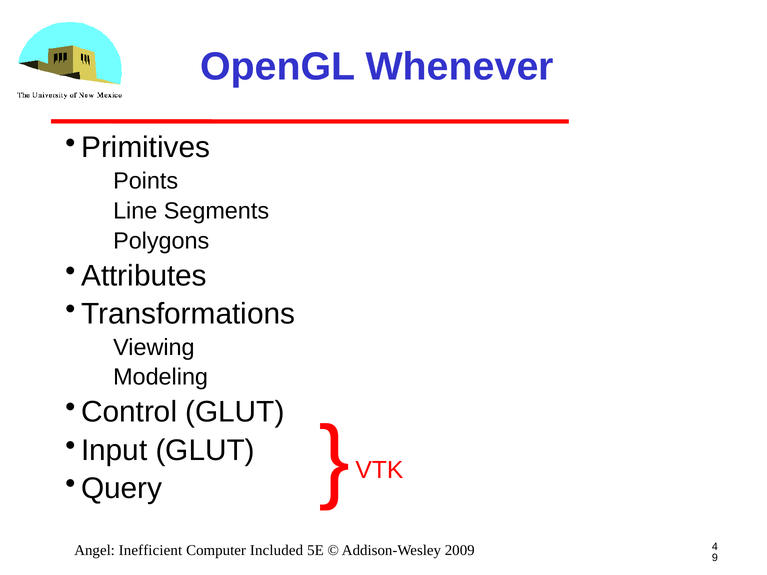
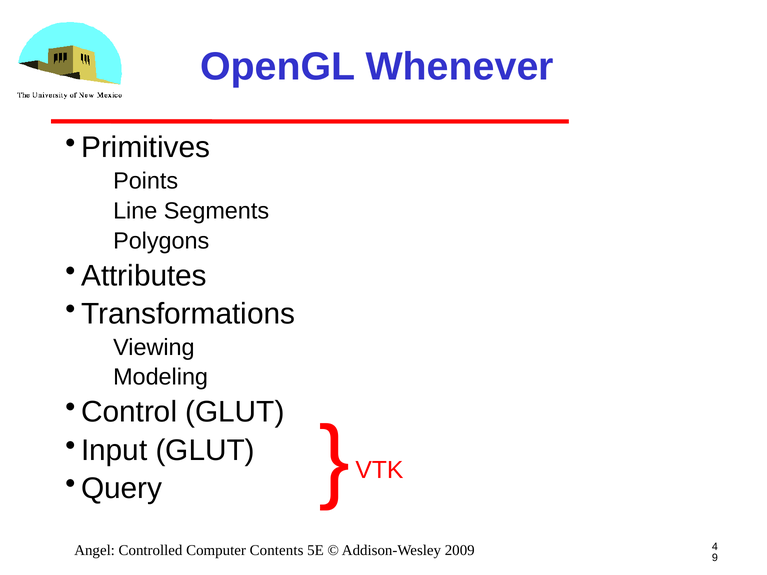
Inefficient: Inefficient -> Controlled
Included: Included -> Contents
